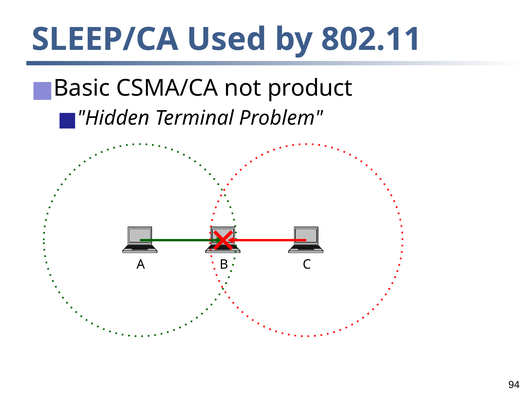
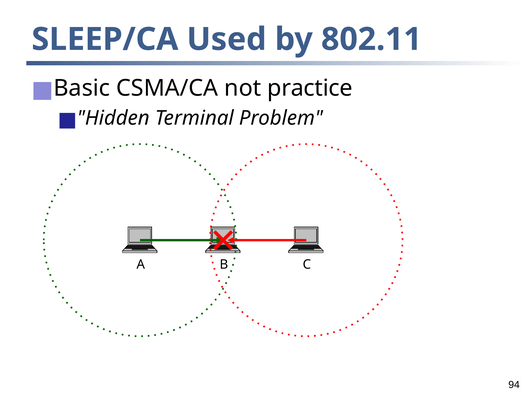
product: product -> practice
